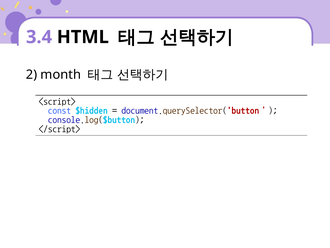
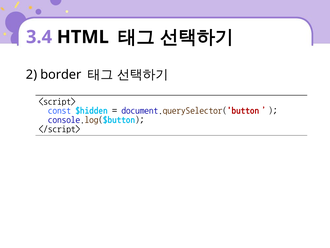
month: month -> border
